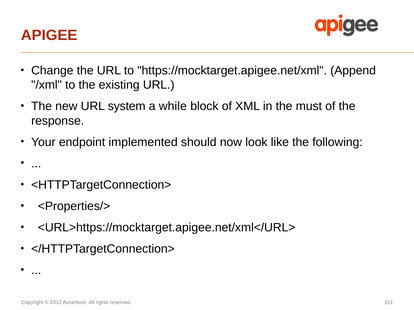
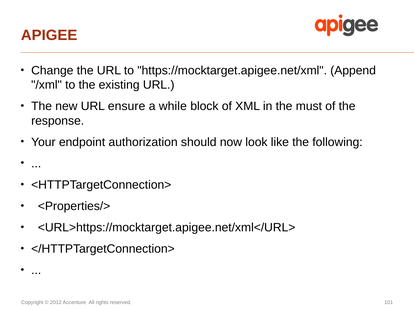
system: system -> ensure
implemented: implemented -> authorization
